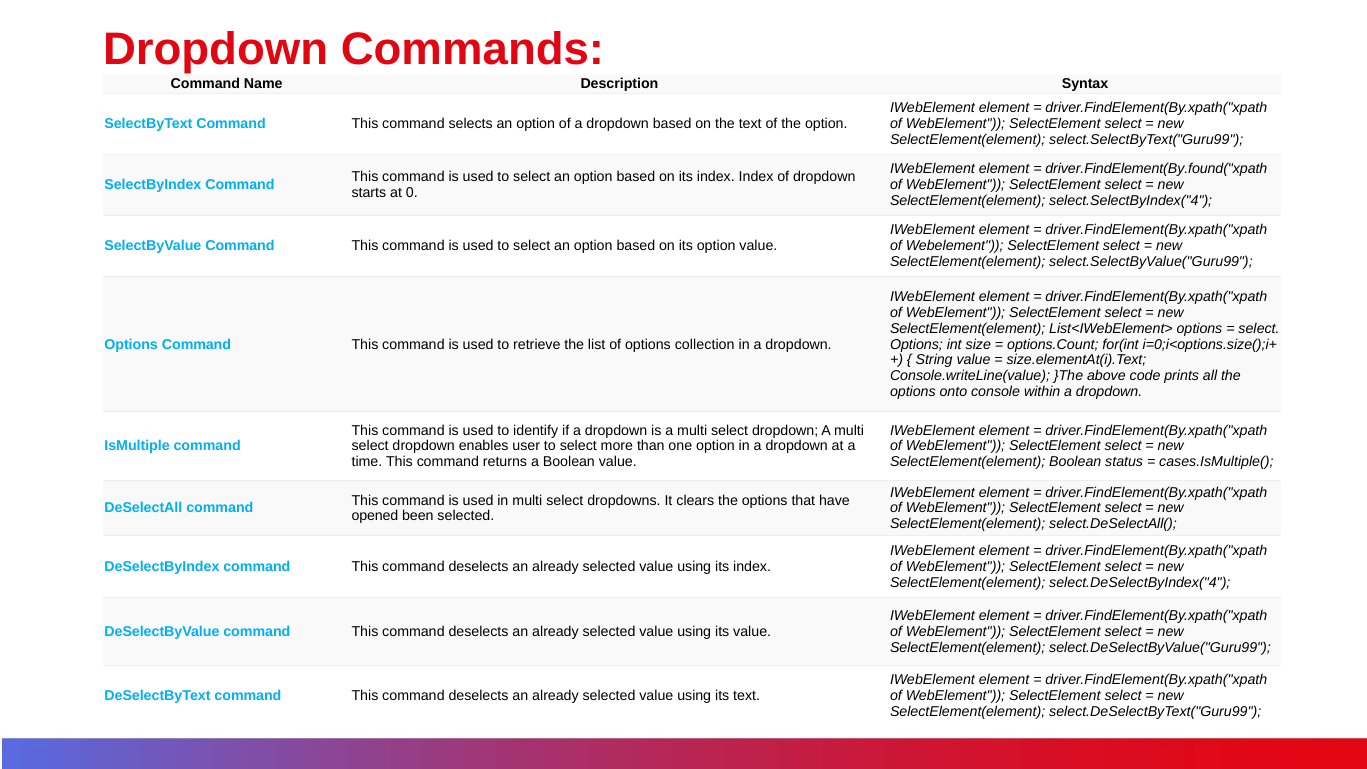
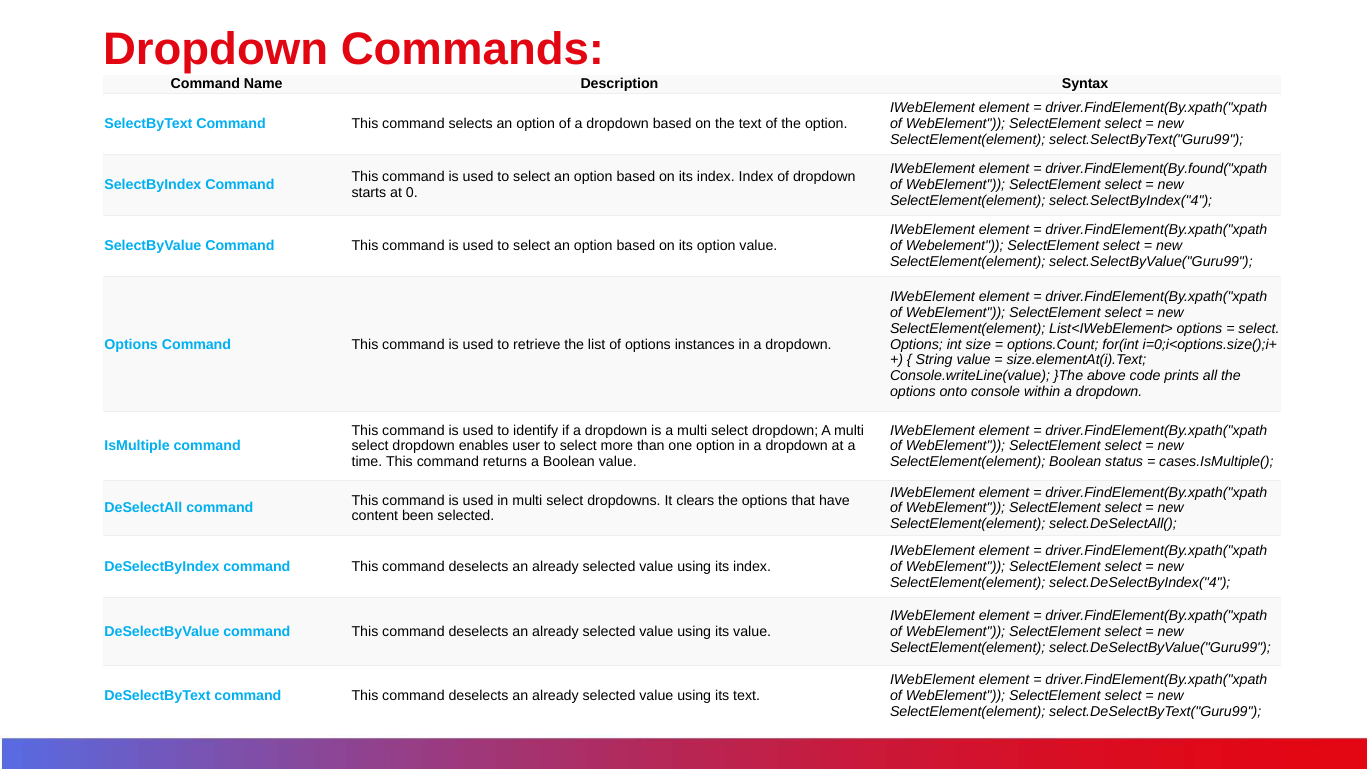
collection: collection -> instances
opened: opened -> content
